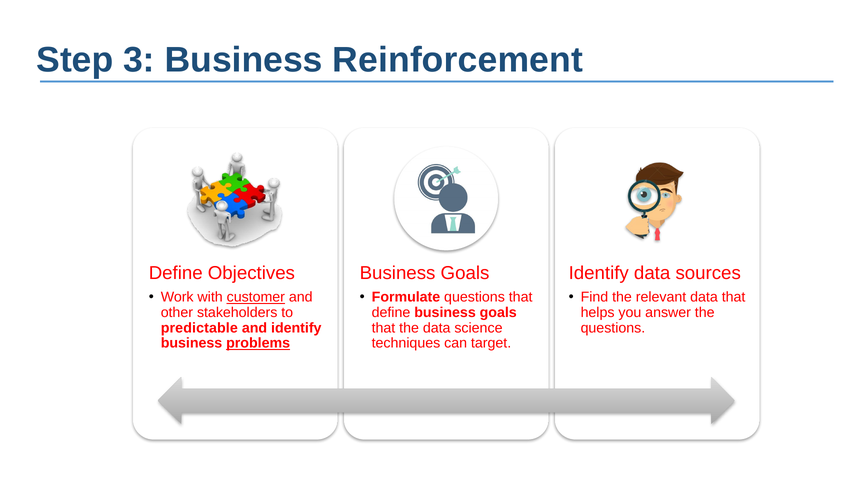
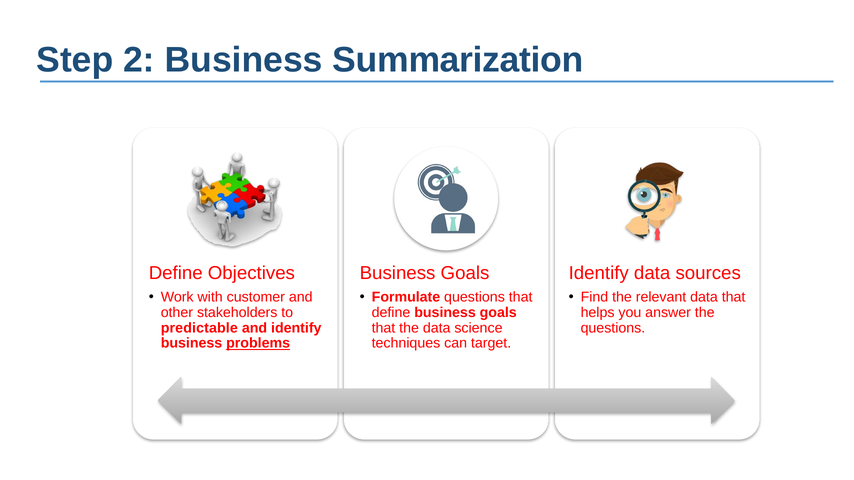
3: 3 -> 2
Reinforcement: Reinforcement -> Summarization
customer underline: present -> none
